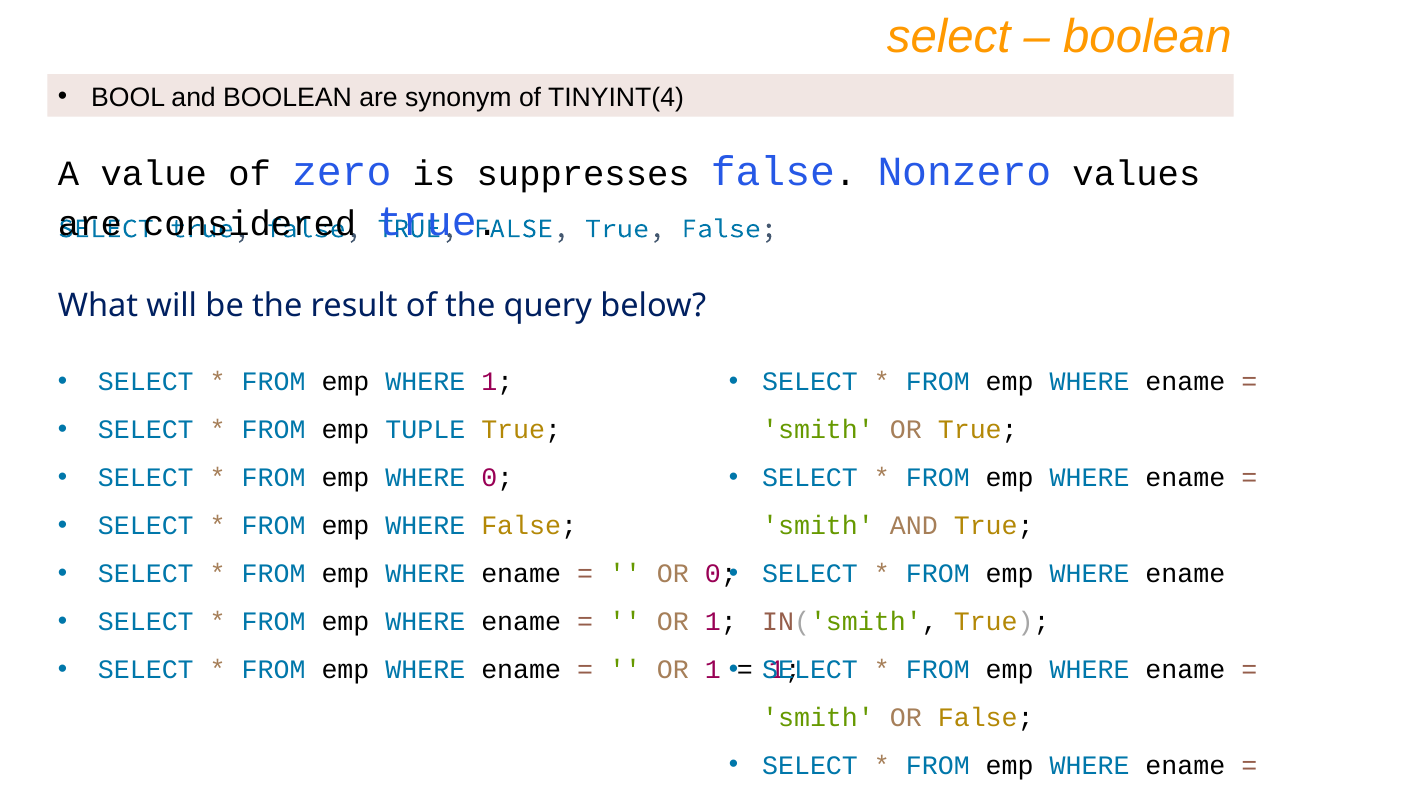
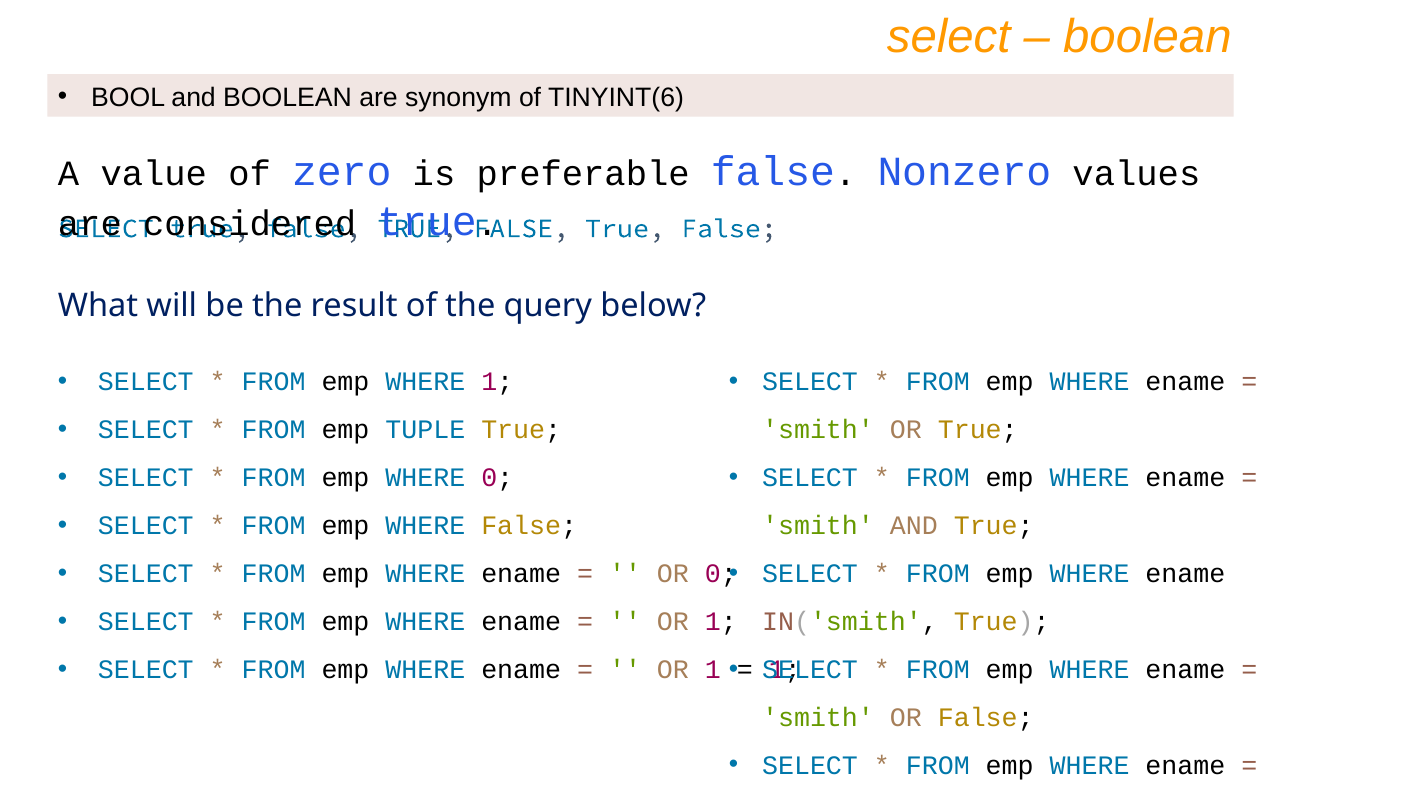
TINYINT(4: TINYINT(4 -> TINYINT(6
suppresses: suppresses -> preferable
